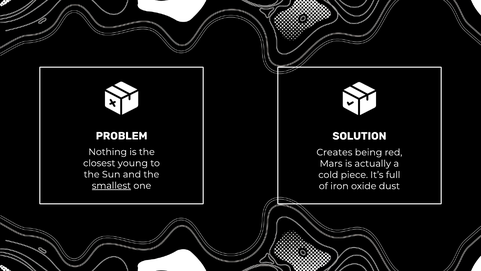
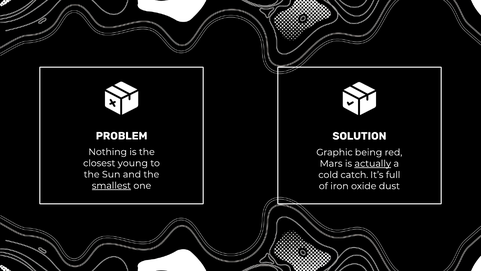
Creates: Creates -> Graphic
actually underline: none -> present
piece: piece -> catch
